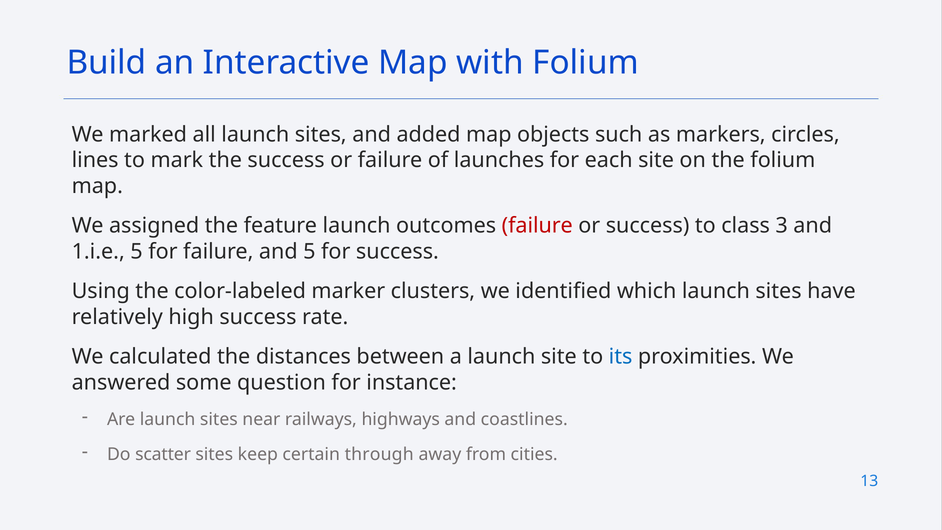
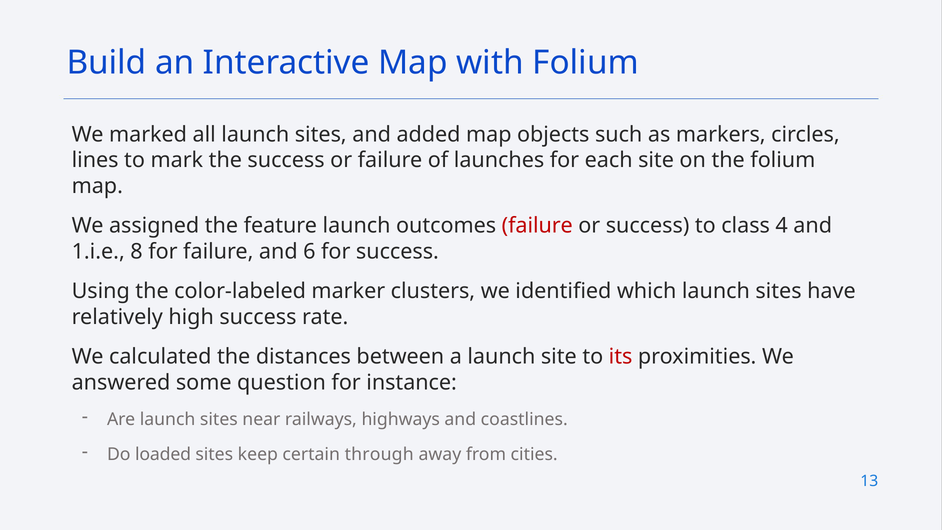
3: 3 -> 4
1.i.e 5: 5 -> 8
and 5: 5 -> 6
its colour: blue -> red
scatter: scatter -> loaded
